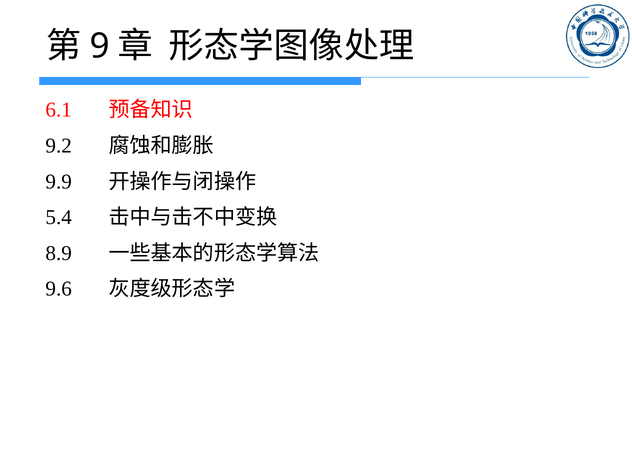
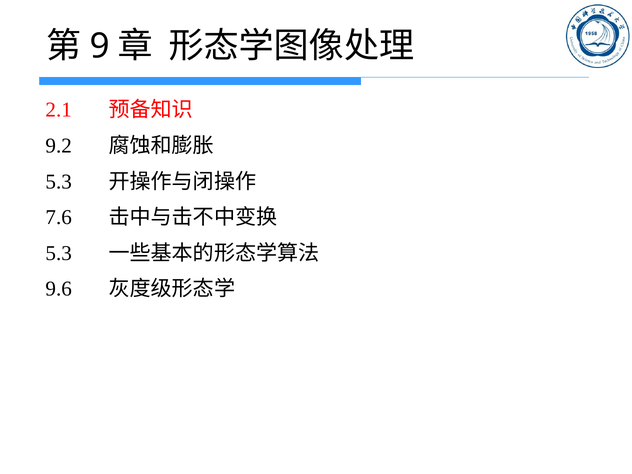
6.1: 6.1 -> 2.1
9.9 at (59, 182): 9.9 -> 5.3
5.4: 5.4 -> 7.6
8.9 at (59, 253): 8.9 -> 5.3
